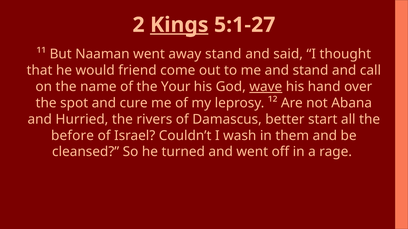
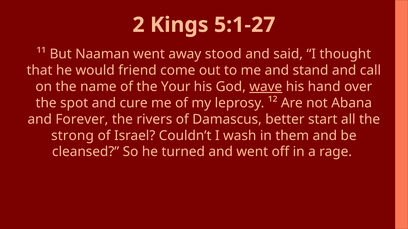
Kings underline: present -> none
away stand: stand -> stood
Hurried: Hurried -> Forever
before: before -> strong
